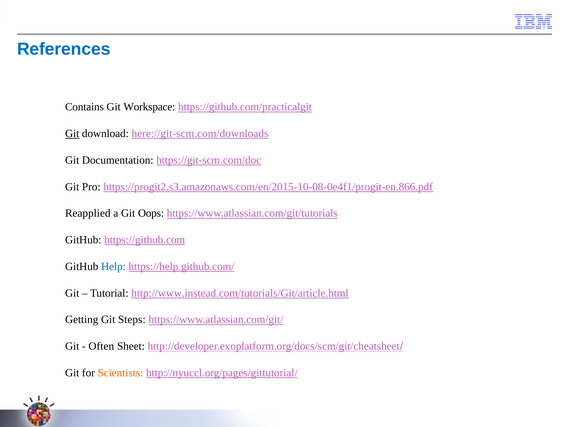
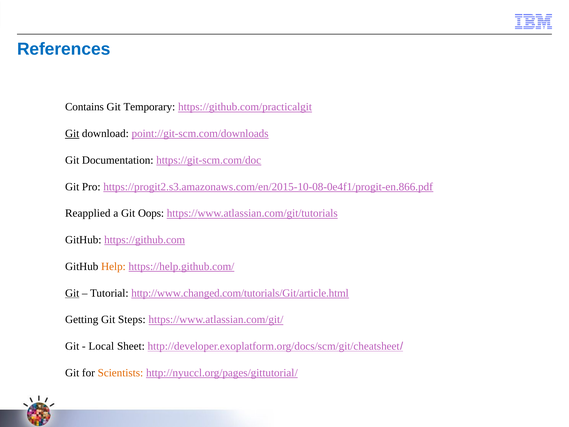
Workspace: Workspace -> Temporary
here://git-scm.com/downloads: here://git-scm.com/downloads -> point://git-scm.com/downloads
Help colour: blue -> orange
Git at (72, 293) underline: none -> present
http://www.instead.com/tutorials/Git/article.html: http://www.instead.com/tutorials/Git/article.html -> http://www.changed.com/tutorials/Git/article.html
Often: Often -> Local
